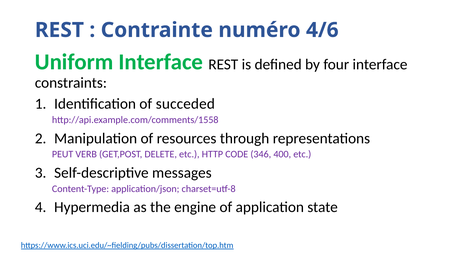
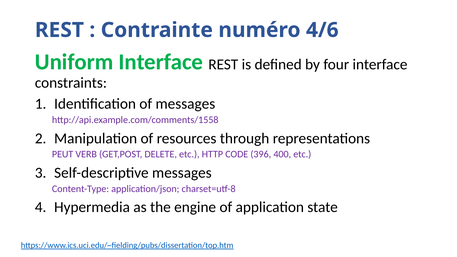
of succeded: succeded -> messages
346: 346 -> 396
